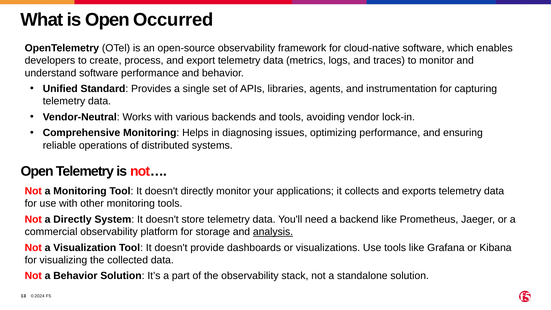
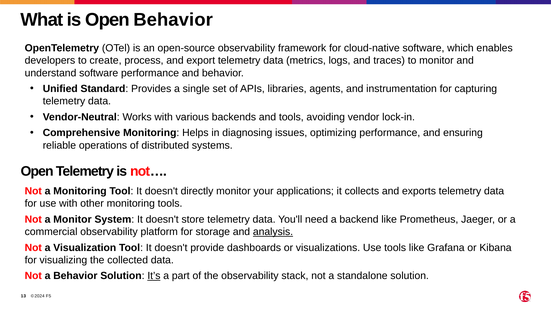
Open Occurred: Occurred -> Behavior
a Directly: Directly -> Monitor
It’s underline: none -> present
